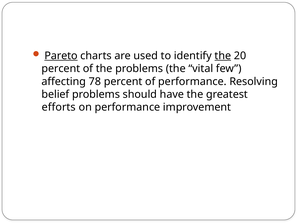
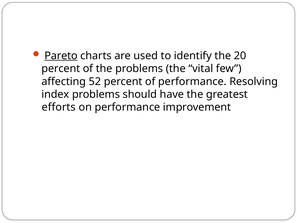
the at (223, 56) underline: present -> none
78: 78 -> 52
belief: belief -> index
